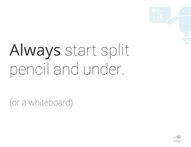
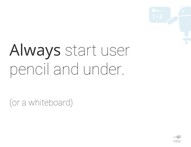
split: split -> user
